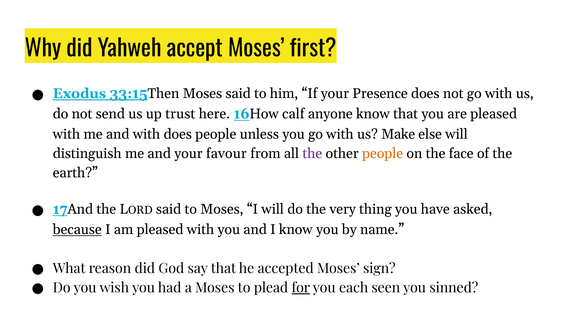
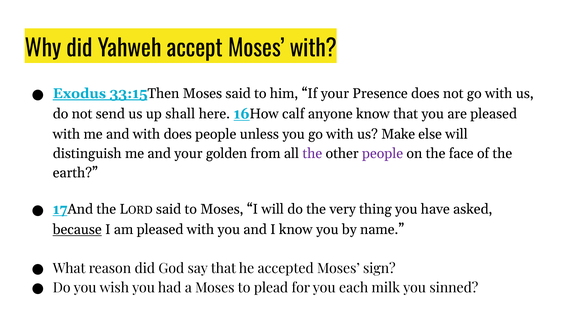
Moses first: first -> with
trust: trust -> shall
favour: favour -> golden
people at (383, 153) colour: orange -> purple
for underline: present -> none
seen: seen -> milk
